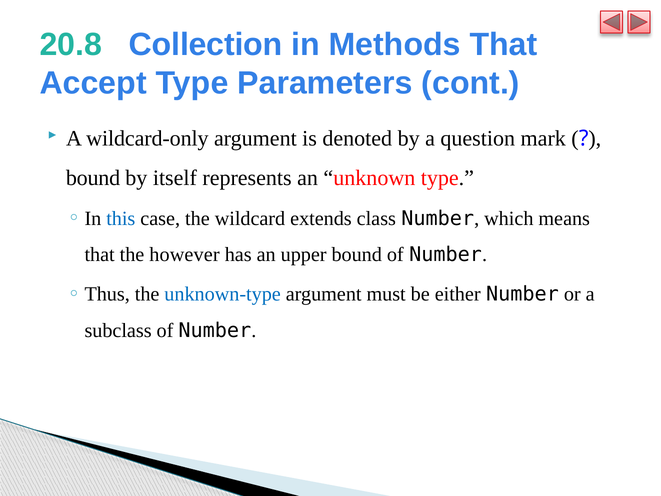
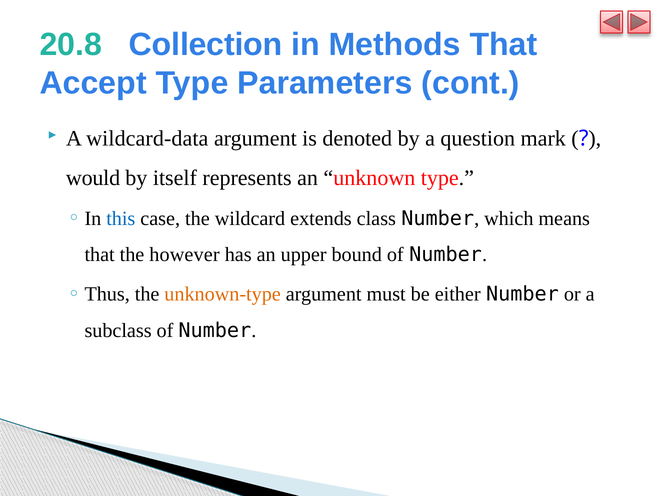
wildcard-only: wildcard-only -> wildcard-data
bound at (93, 178): bound -> would
unknown-type colour: blue -> orange
